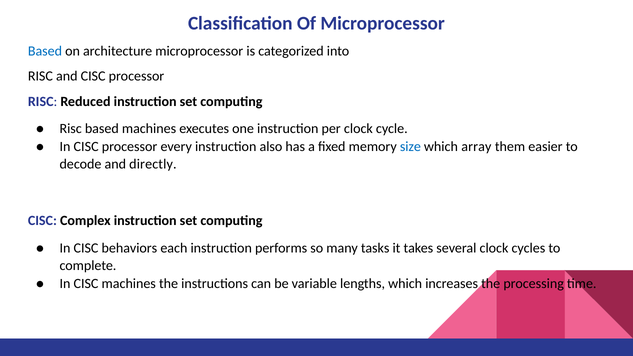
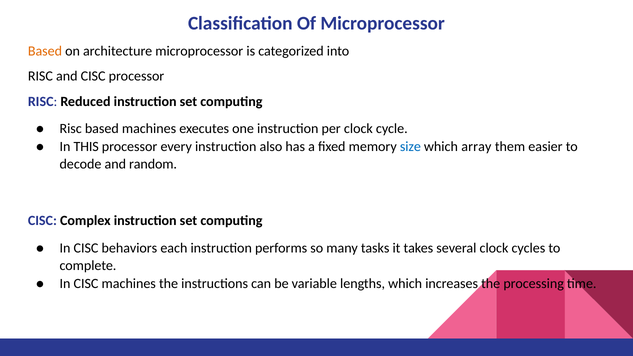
Based at (45, 51) colour: blue -> orange
CISC at (86, 147): CISC -> THIS
directly: directly -> random
